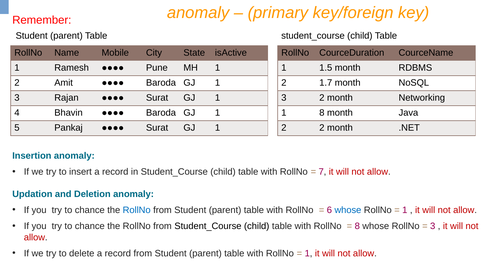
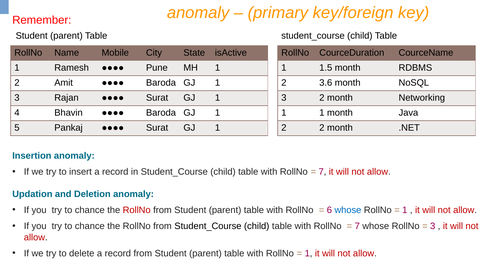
1.7: 1.7 -> 3.6
1 8: 8 -> 1
RollNo at (137, 210) colour: blue -> red
8 at (357, 227): 8 -> 7
